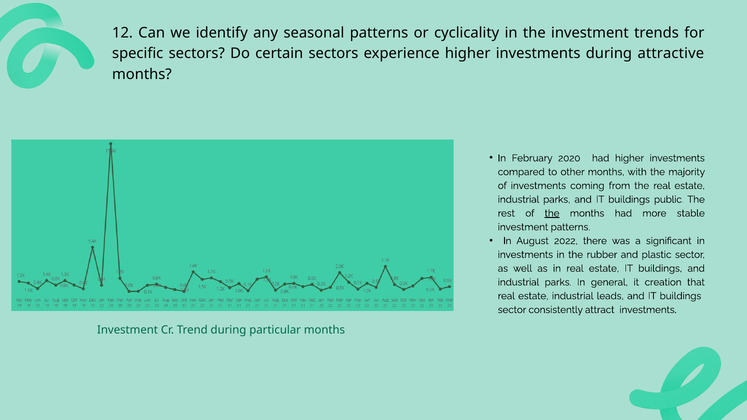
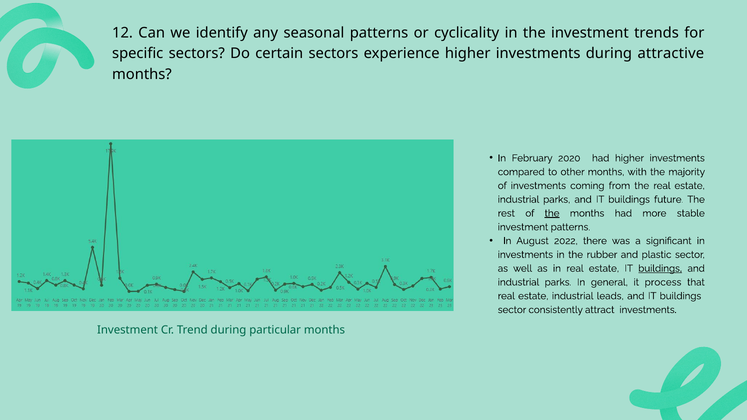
public: public -> future
buildings at (660, 269) underline: none -> present
creation: creation -> process
